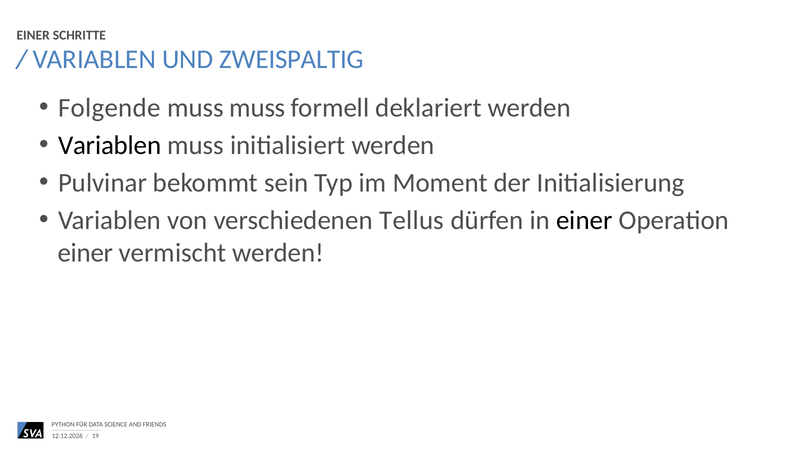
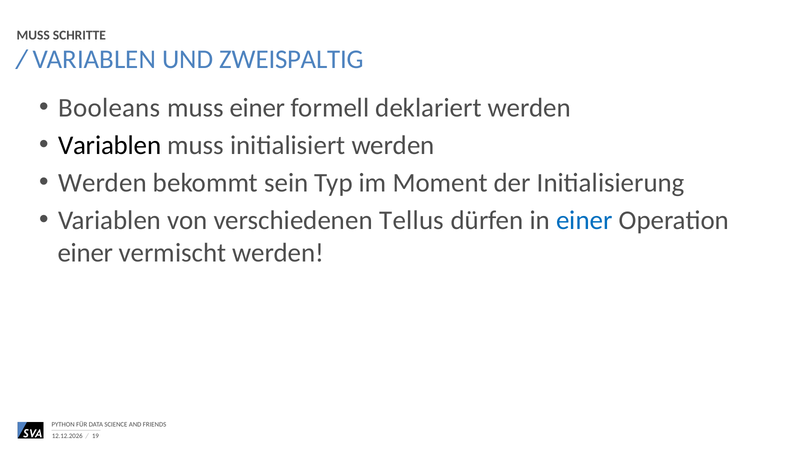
EINER at (33, 35): EINER -> MUSS
Folgende: Folgende -> Booleans
muss muss: muss -> einer
Pulvinar at (102, 183): Pulvinar -> Werden
einer at (584, 220) colour: black -> blue
